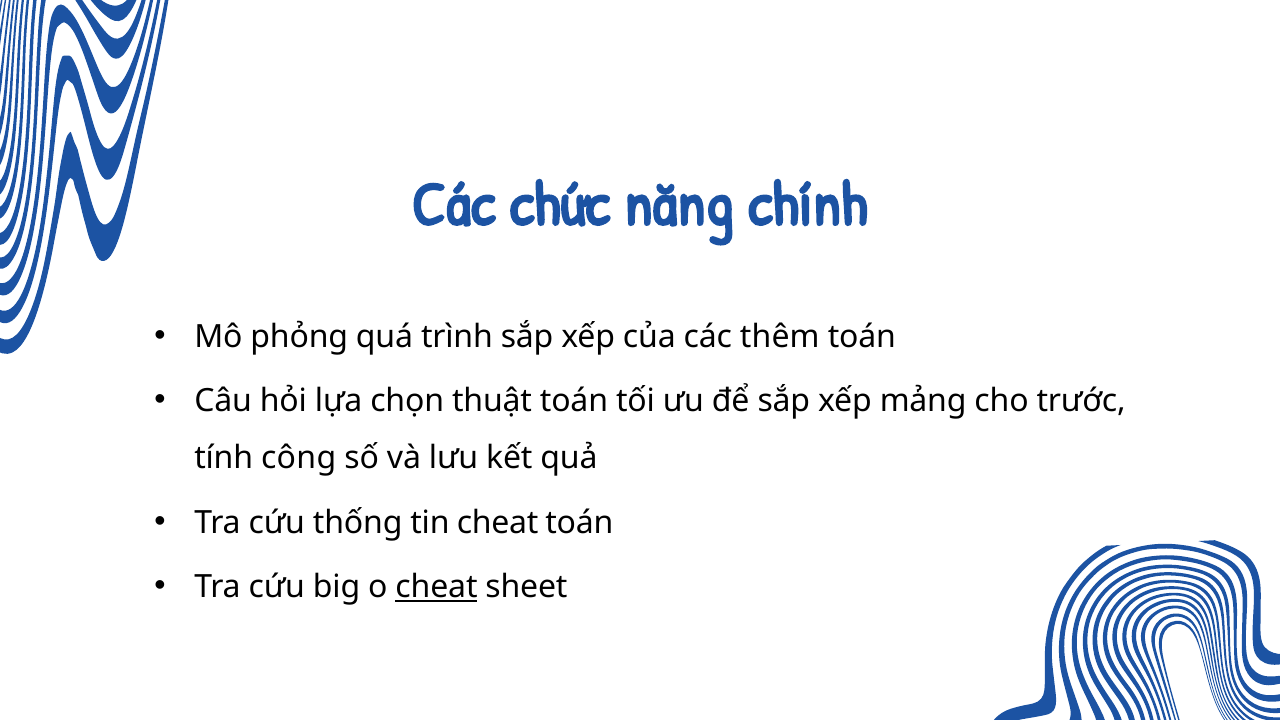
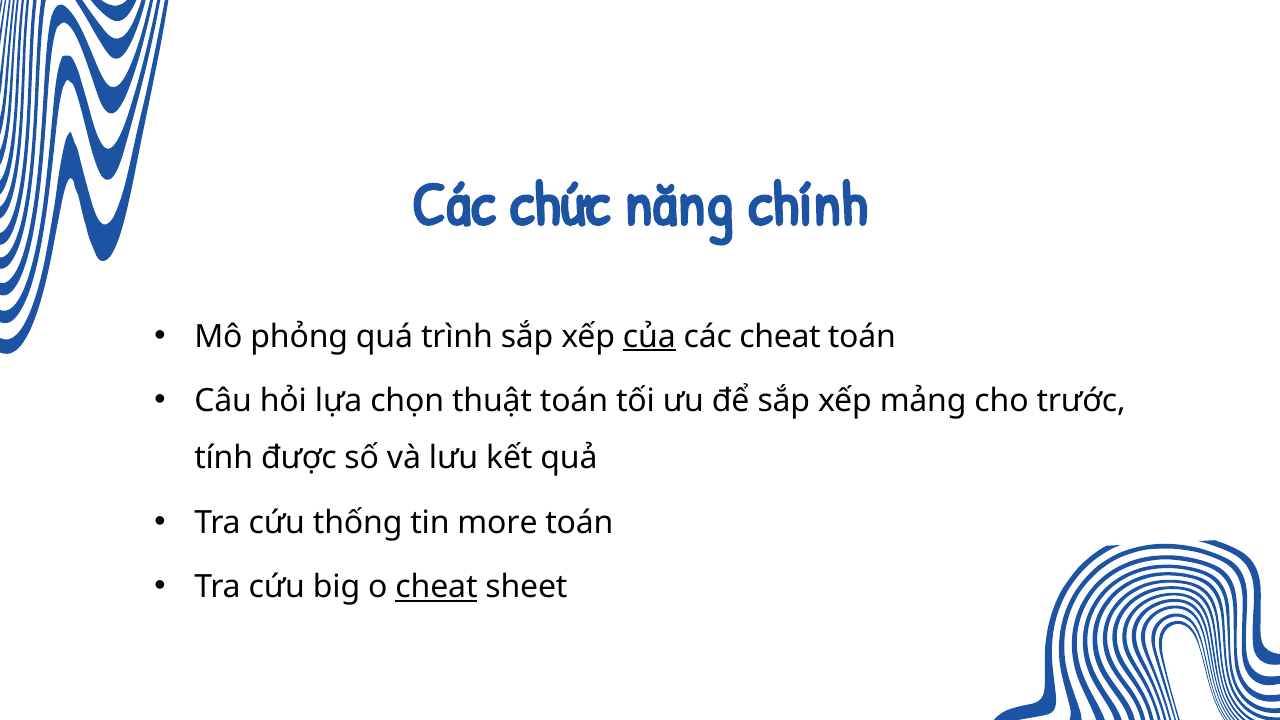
của underline: none -> present
các thêm: thêm -> cheat
công: công -> được
tin cheat: cheat -> more
